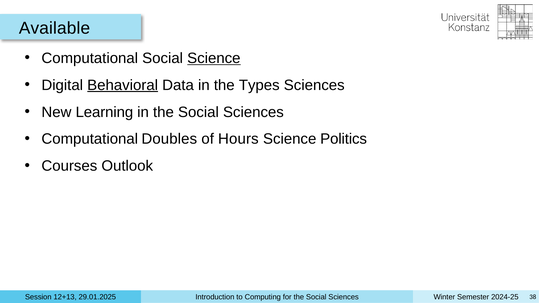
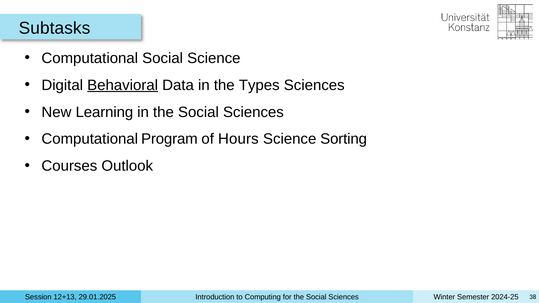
Available: Available -> Subtasks
Science at (214, 58) underline: present -> none
Doubles: Doubles -> Program
Politics: Politics -> Sorting
